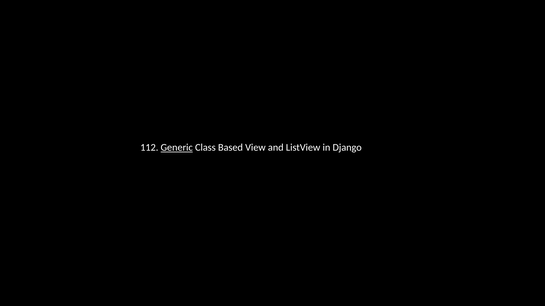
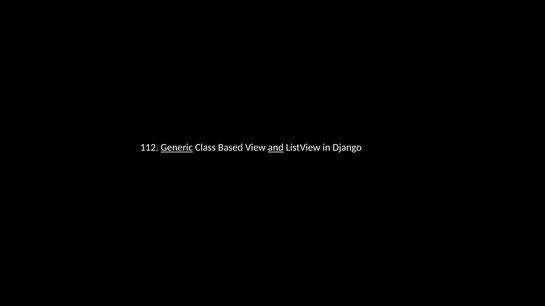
and underline: none -> present
